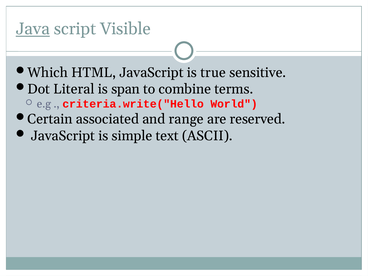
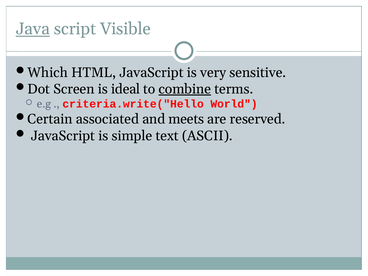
true: true -> very
Literal: Literal -> Screen
span: span -> ideal
combine underline: none -> present
range: range -> meets
